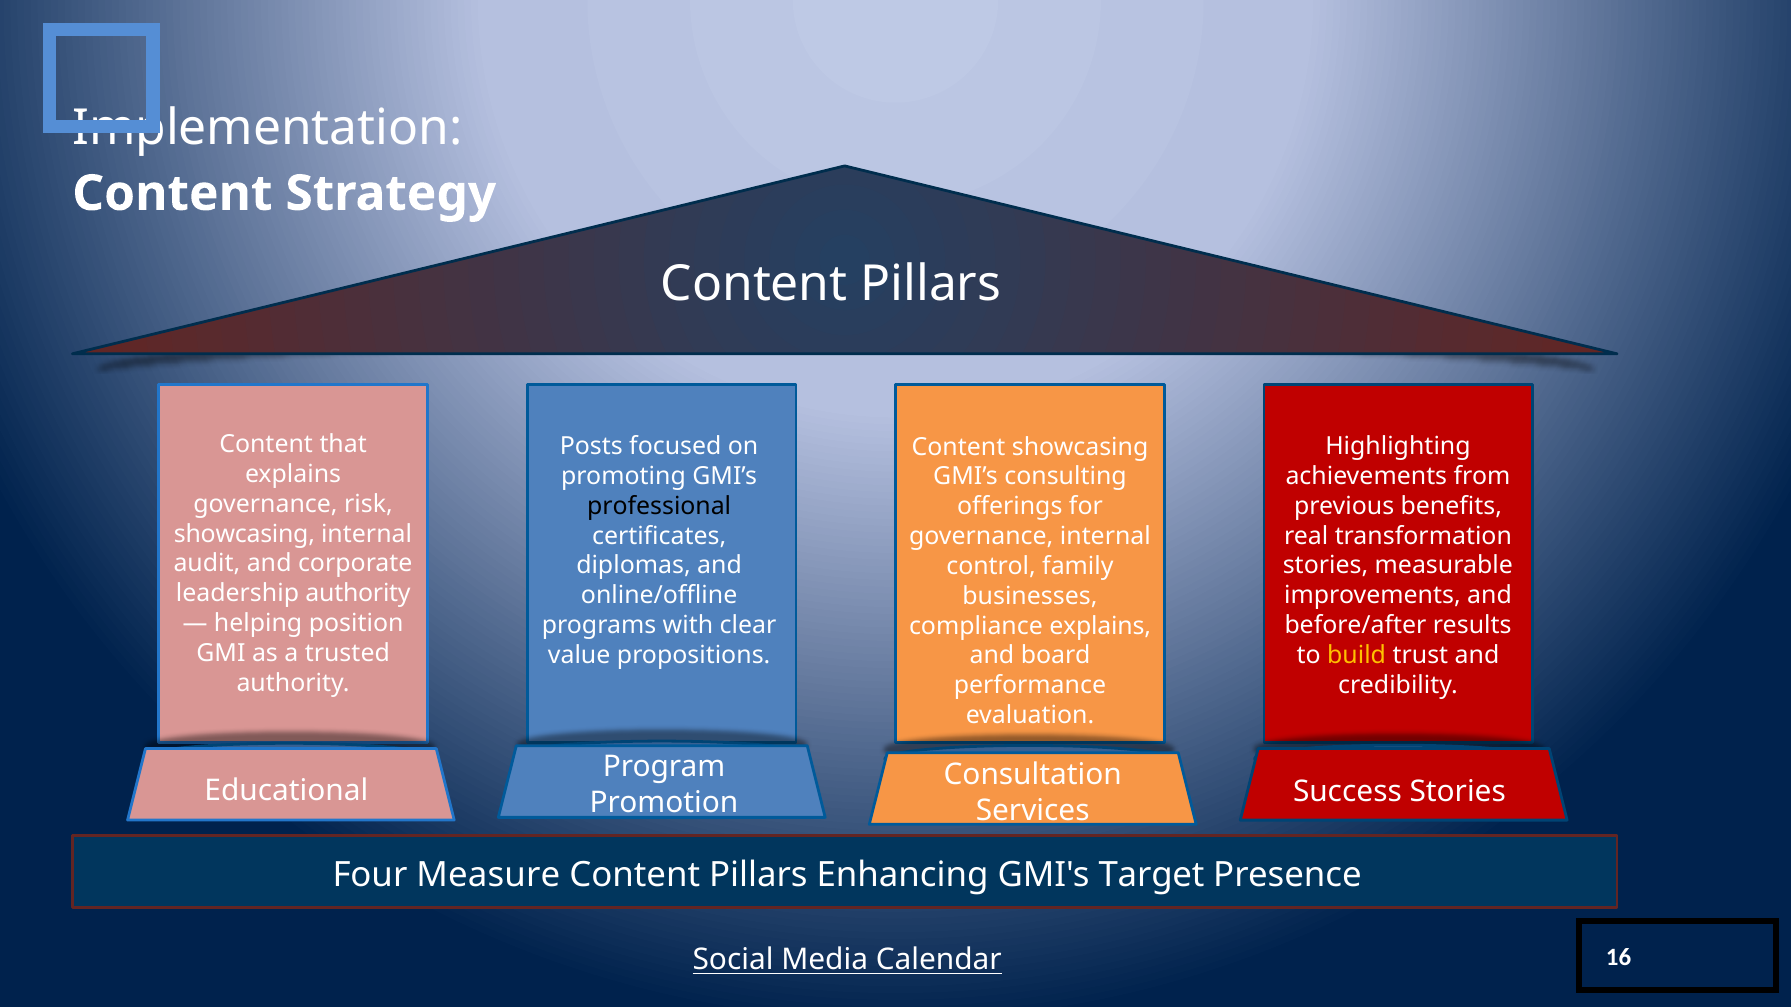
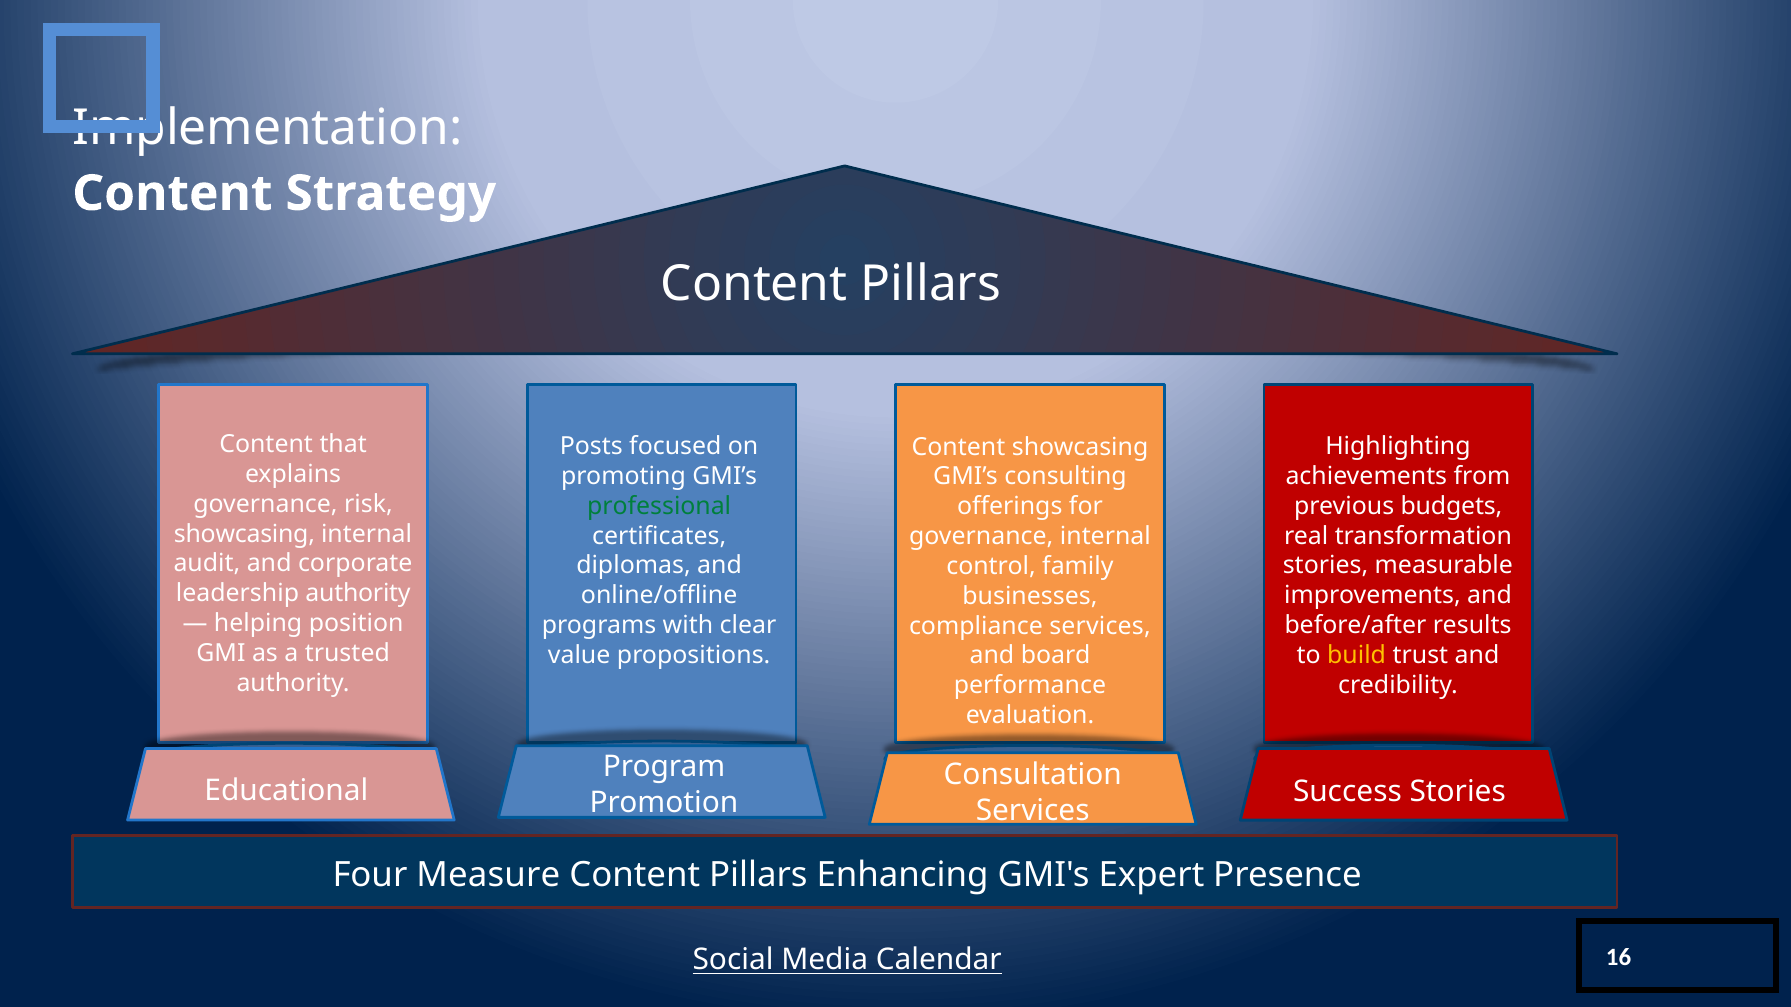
professional colour: black -> green
benefits: benefits -> budgets
compliance explains: explains -> services
Target: Target -> Expert
